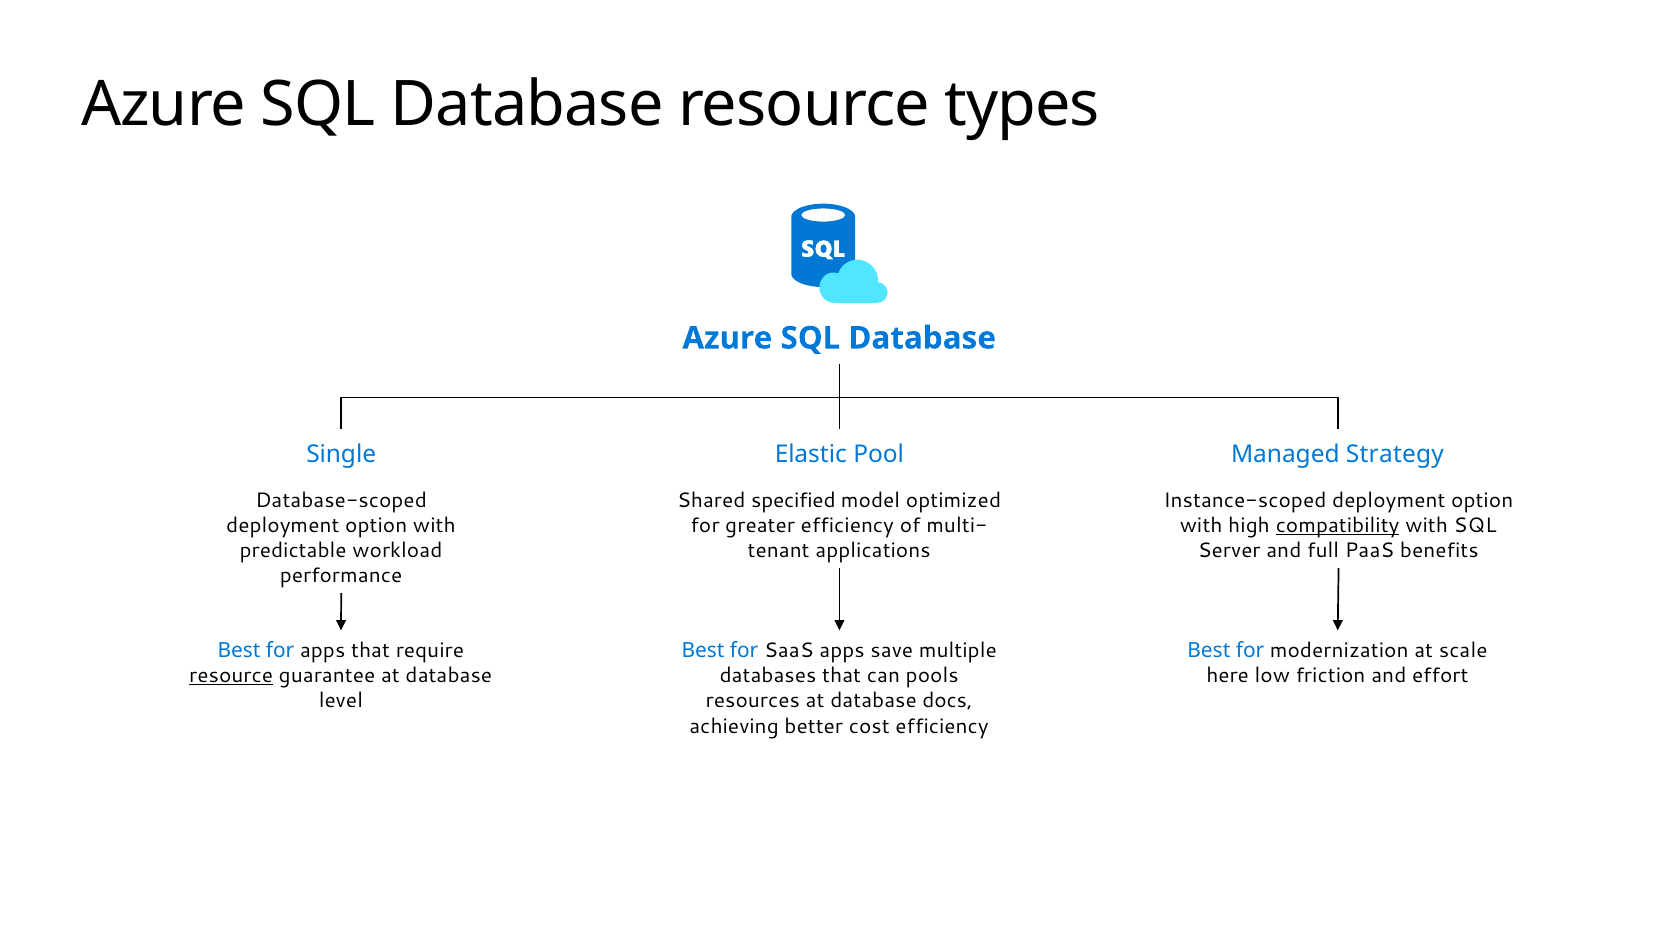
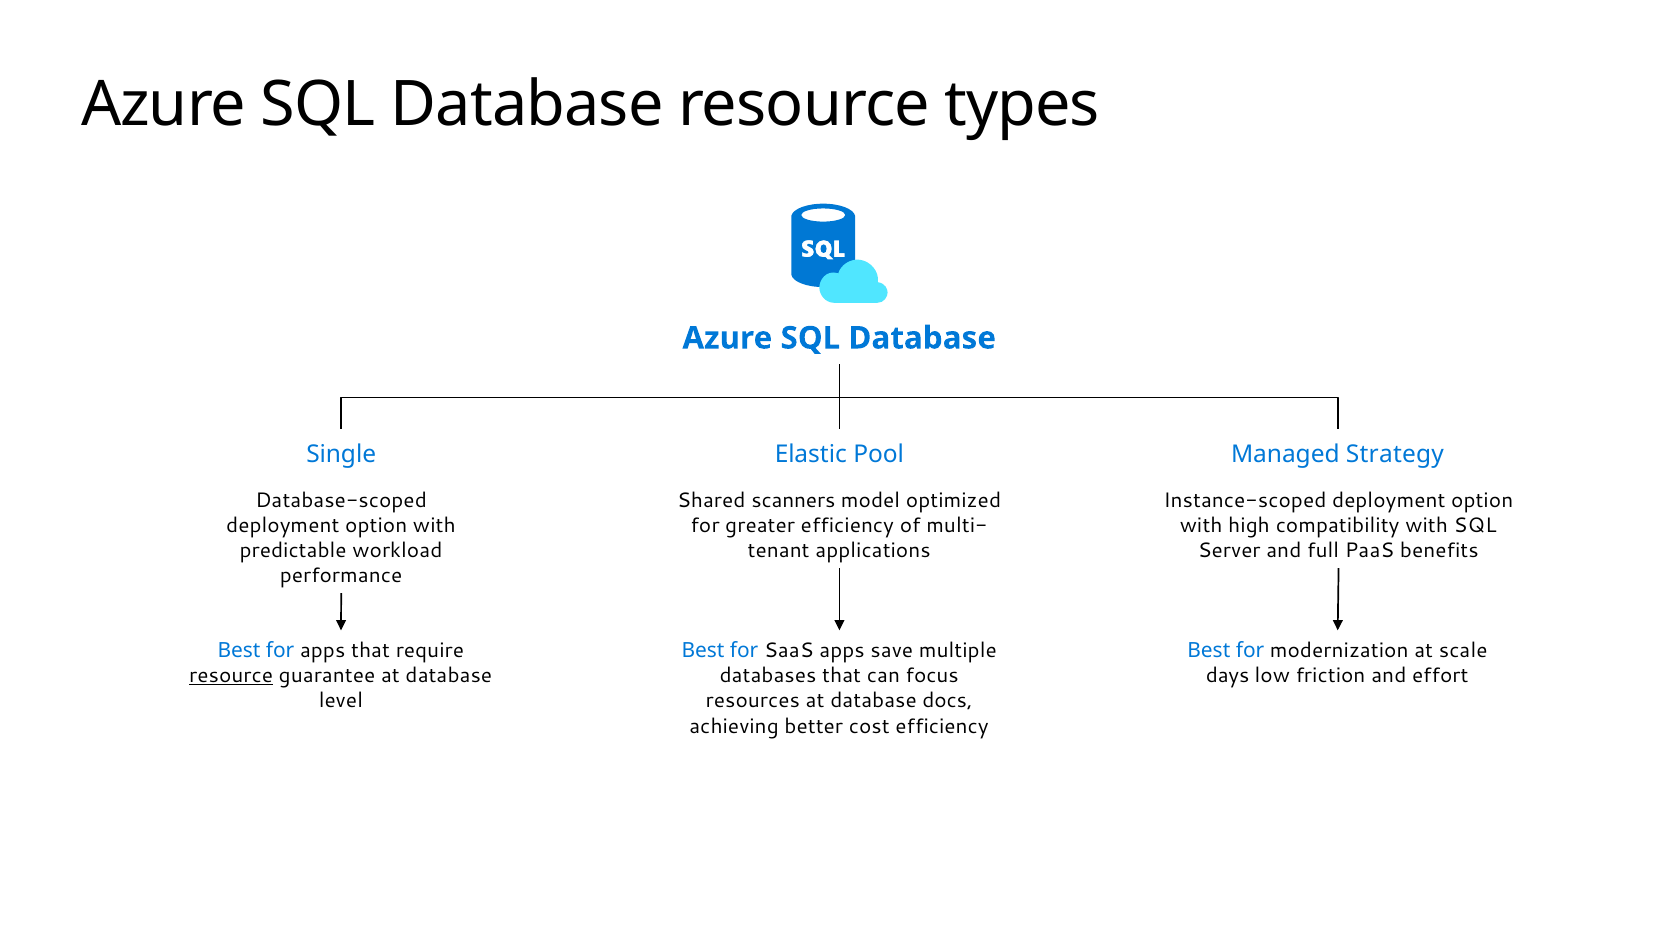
specified: specified -> scanners
compatibility underline: present -> none
pools: pools -> focus
here: here -> days
